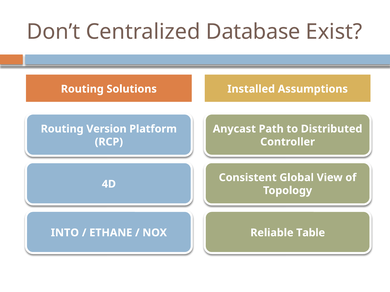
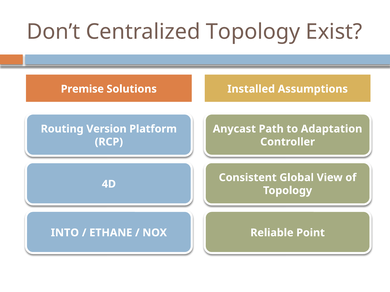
Centralized Database: Database -> Topology
Routing at (82, 89): Routing -> Premise
Distributed: Distributed -> Adaptation
Table: Table -> Point
